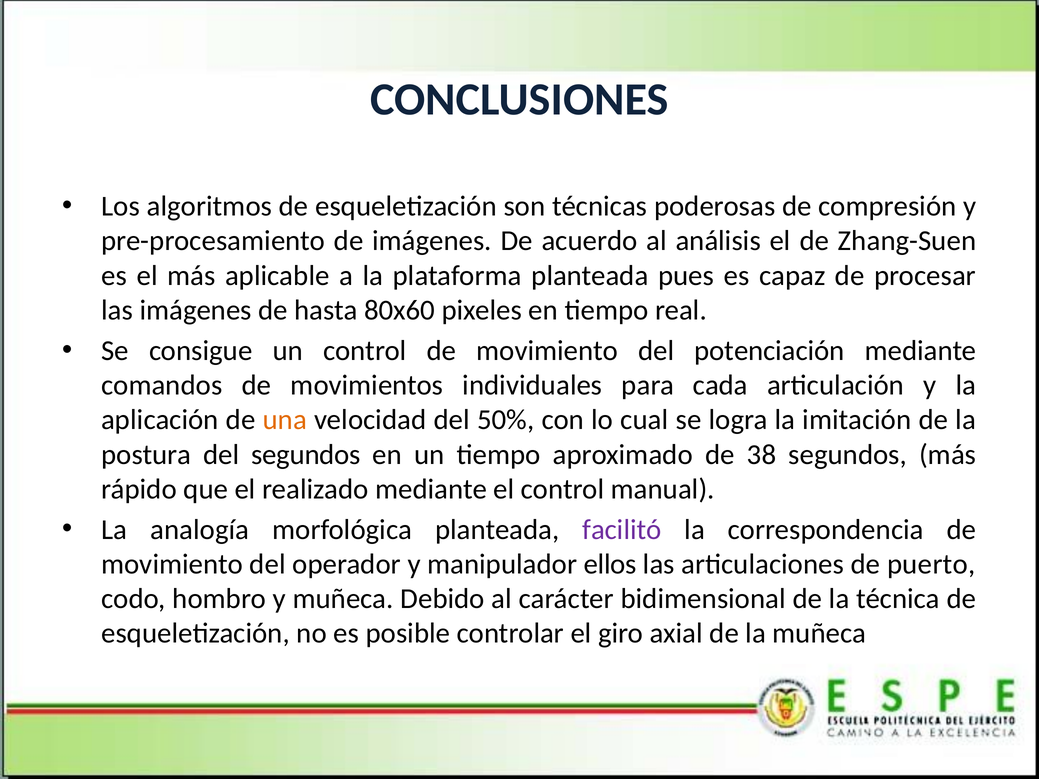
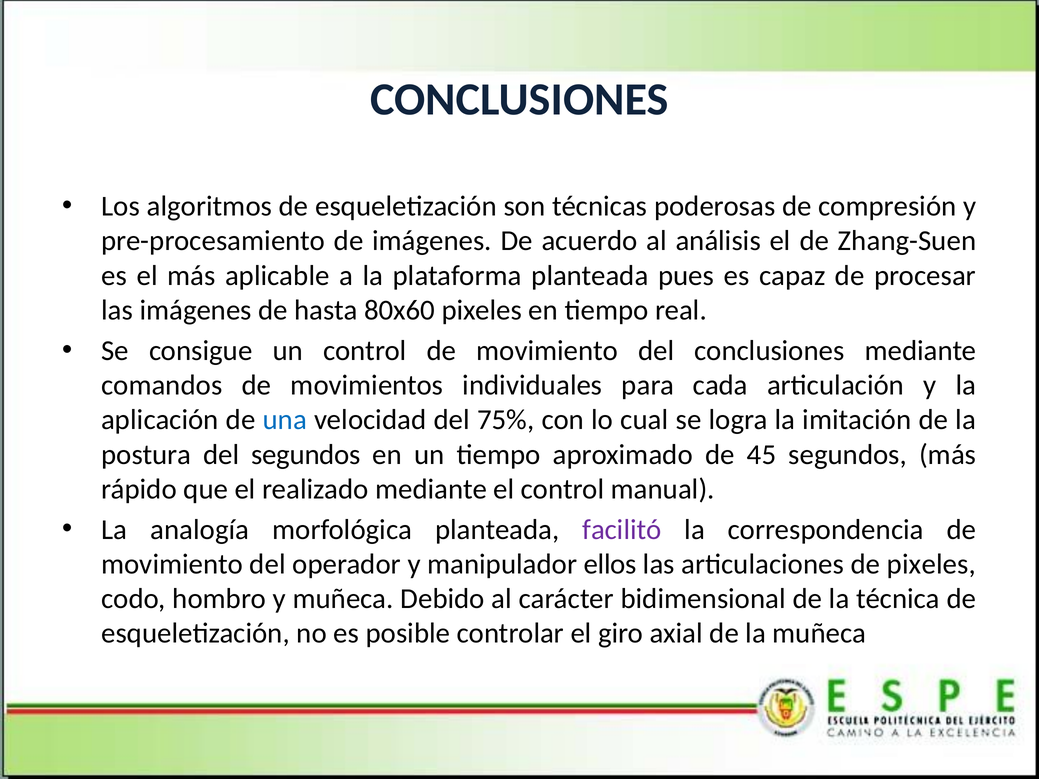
del potenciación: potenciación -> conclusiones
una colour: orange -> blue
50%: 50% -> 75%
38: 38 -> 45
de puerto: puerto -> pixeles
